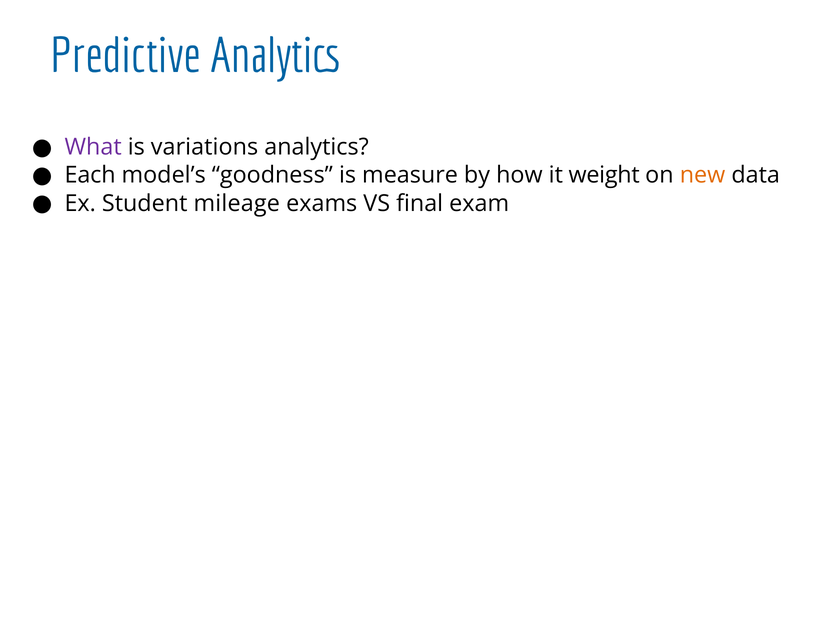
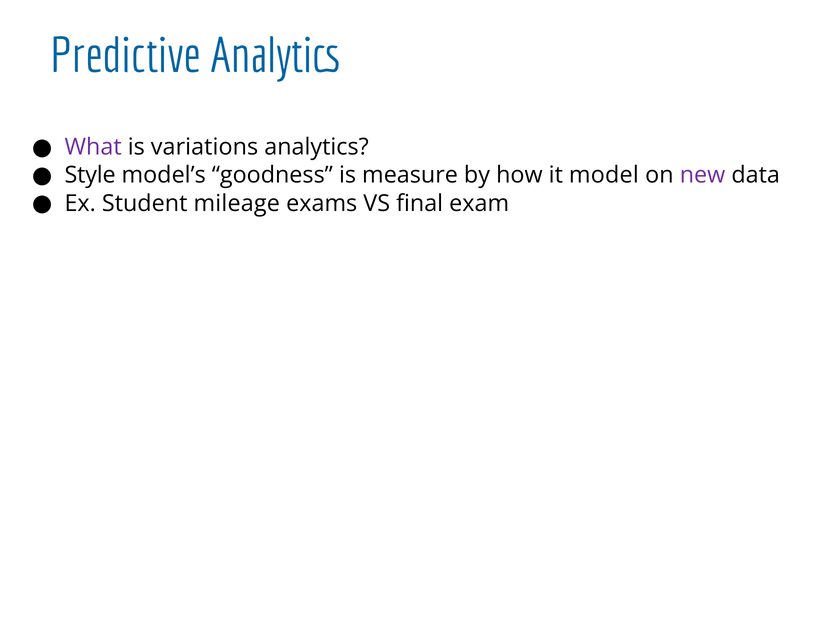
Each: Each -> Style
weight: weight -> model
new colour: orange -> purple
